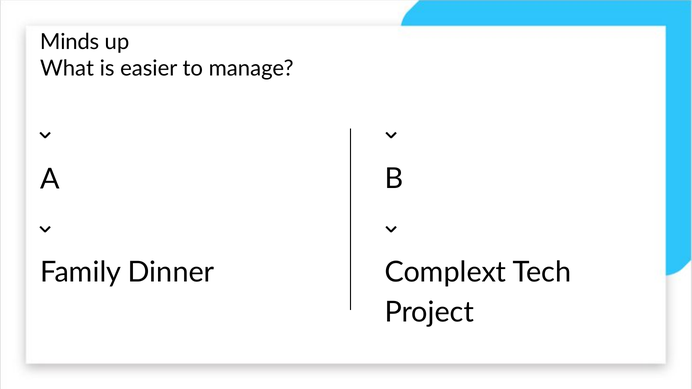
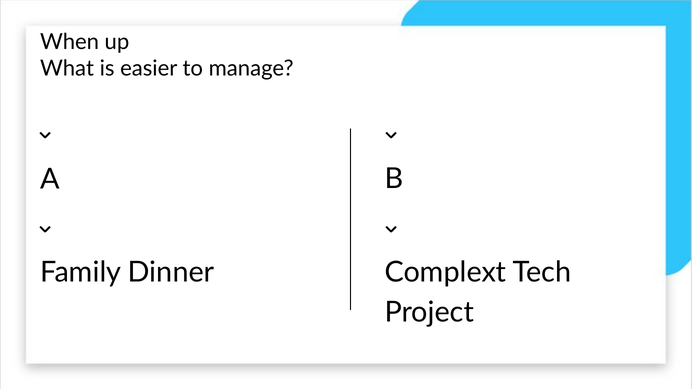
Minds: Minds -> When
